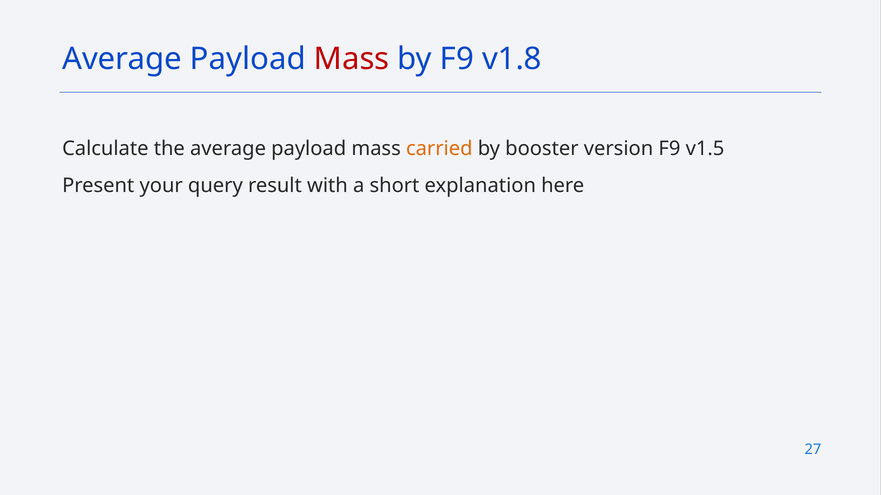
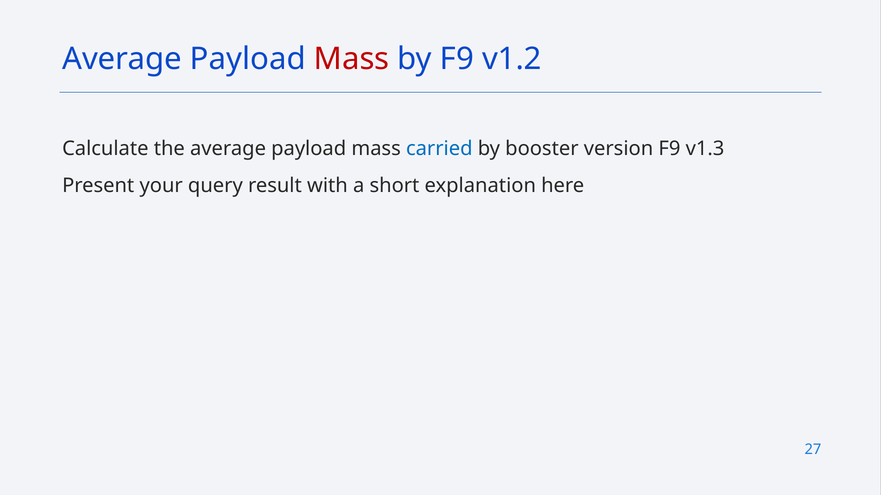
v1.8: v1.8 -> v1.2
carried colour: orange -> blue
v1.5: v1.5 -> v1.3
